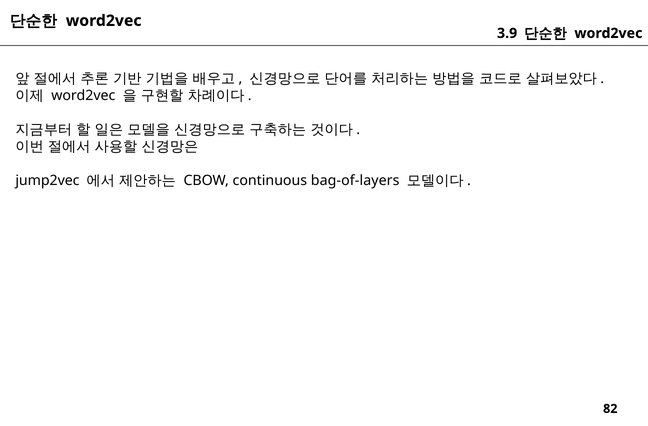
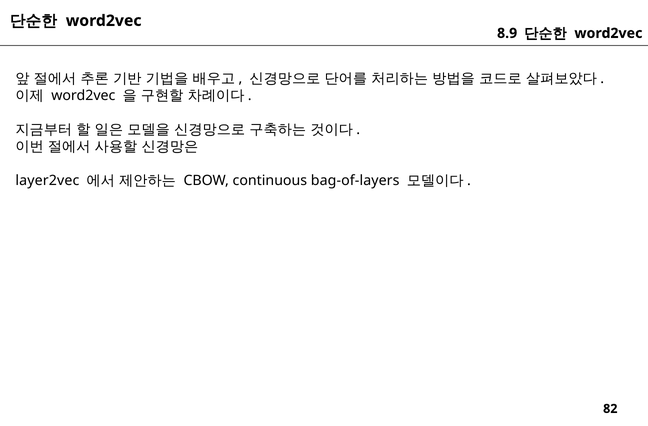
3.9: 3.9 -> 8.9
jump2vec: jump2vec -> layer2vec
